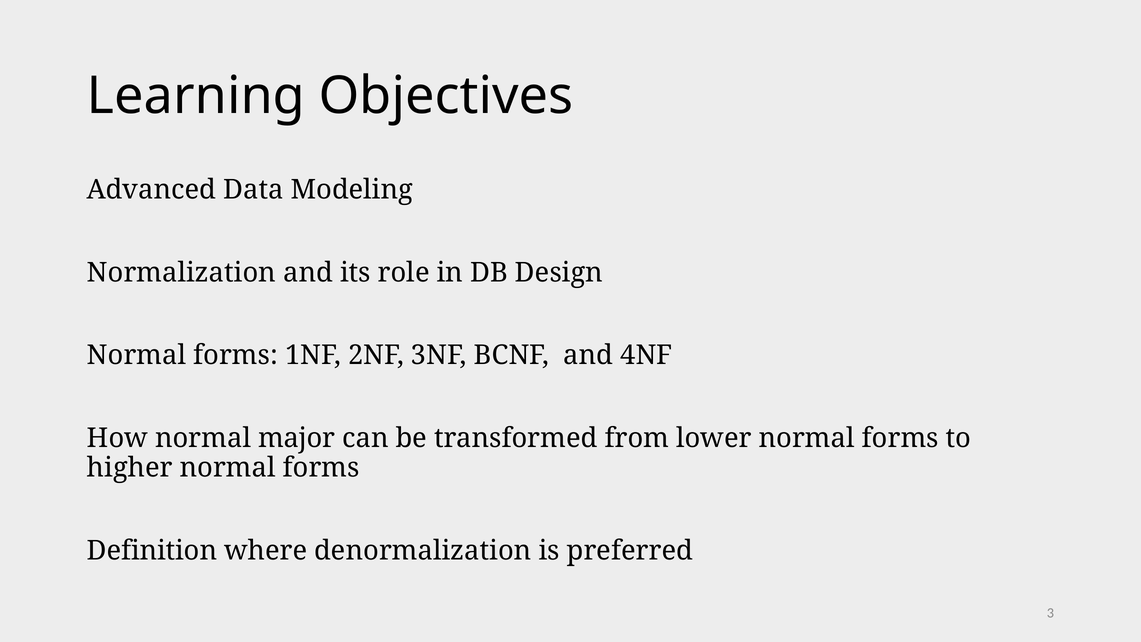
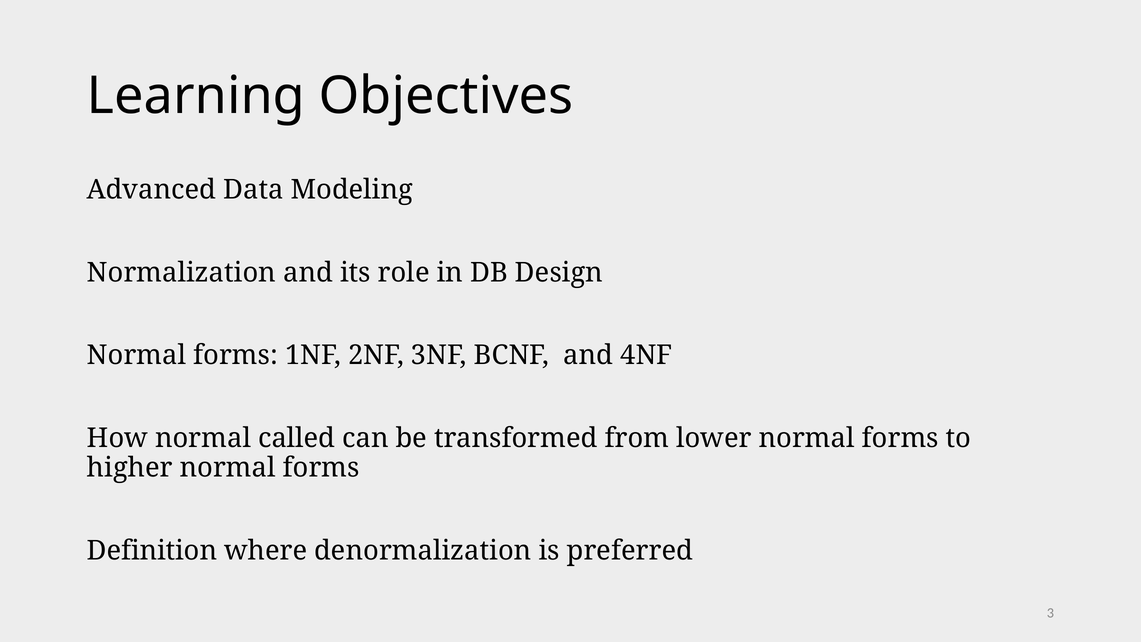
major: major -> called
